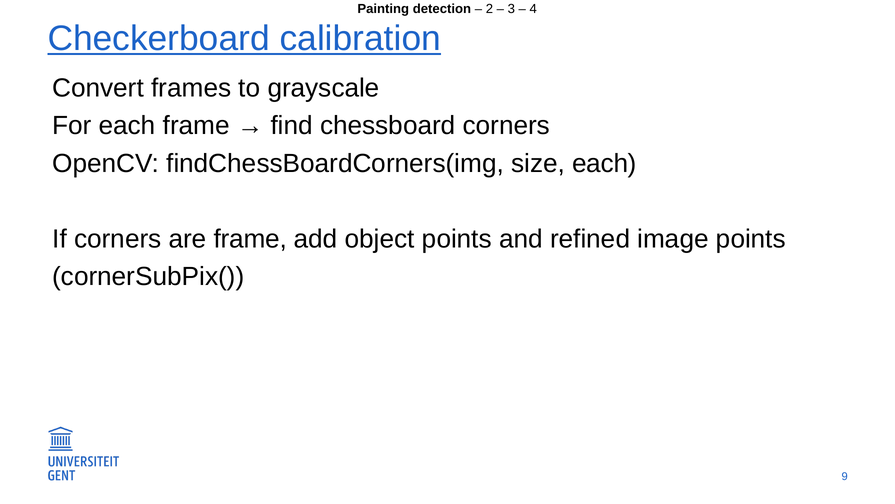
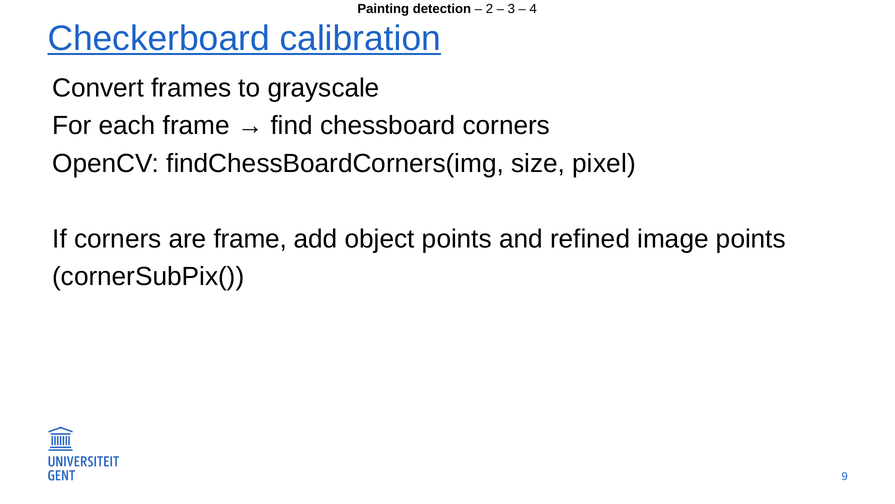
size each: each -> pixel
